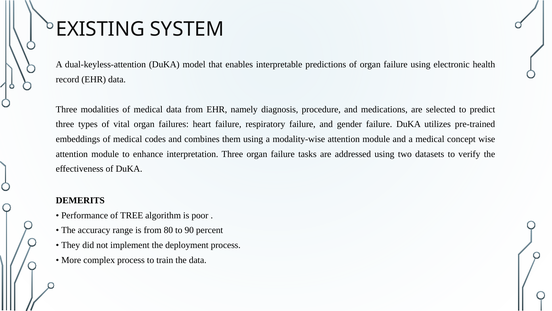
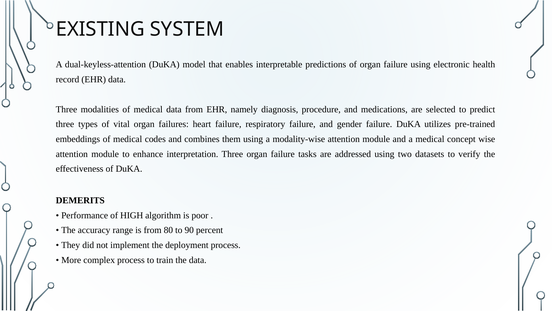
TREE: TREE -> HIGH
